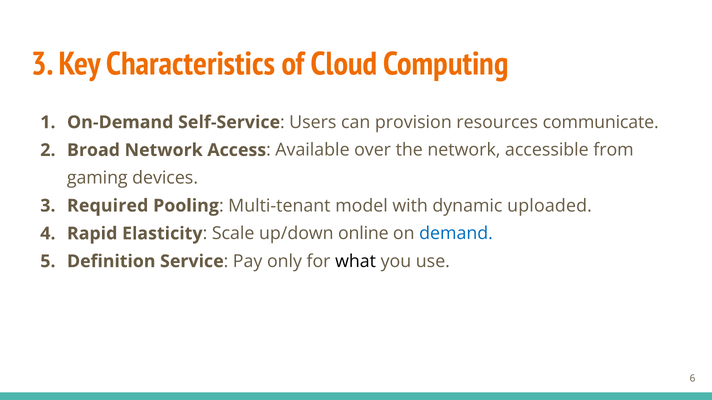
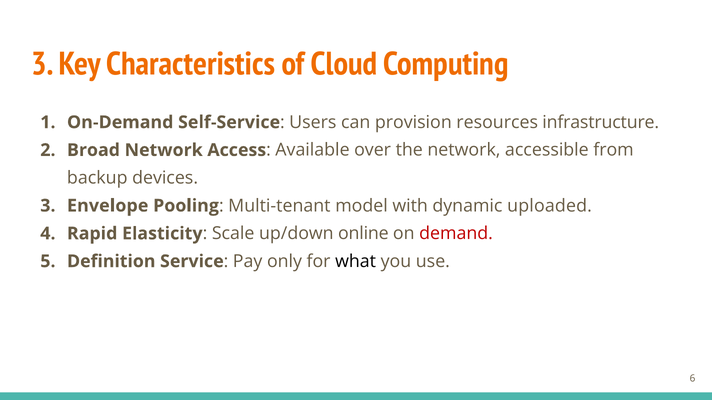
communicate: communicate -> infrastructure
gaming: gaming -> backup
Required: Required -> Envelope
demand colour: blue -> red
